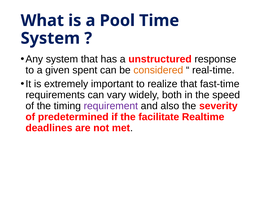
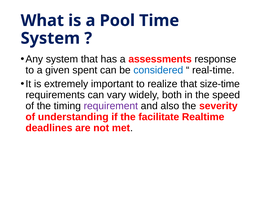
unstructured: unstructured -> assessments
considered colour: orange -> blue
fast-time: fast-time -> size-time
predetermined: predetermined -> understanding
